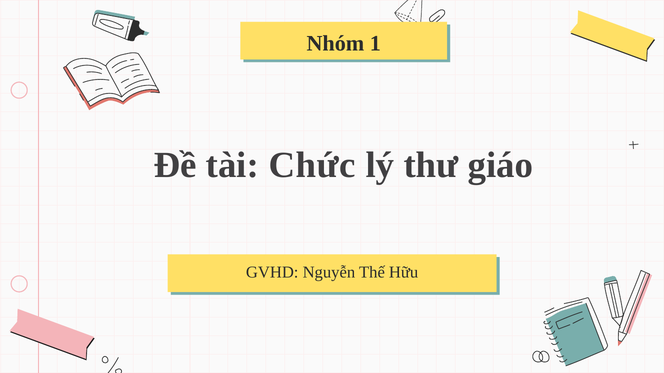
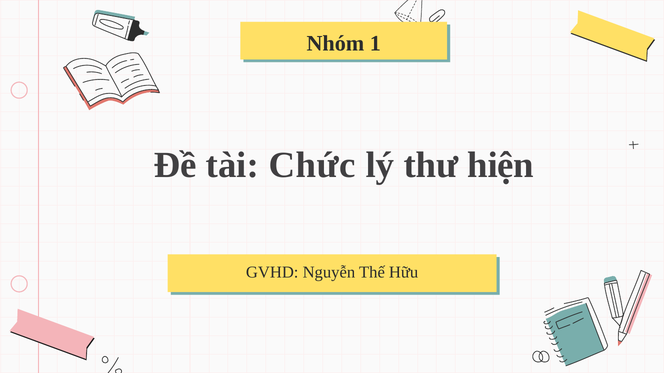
giáo: giáo -> hiện
